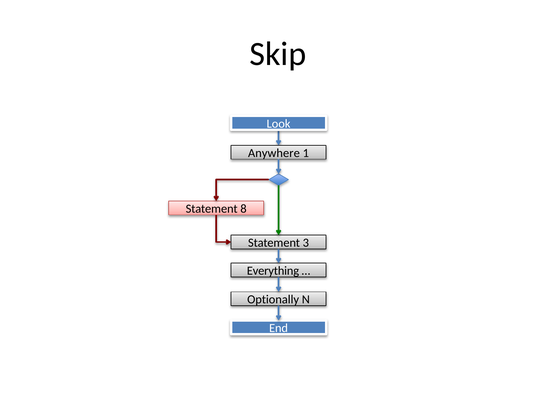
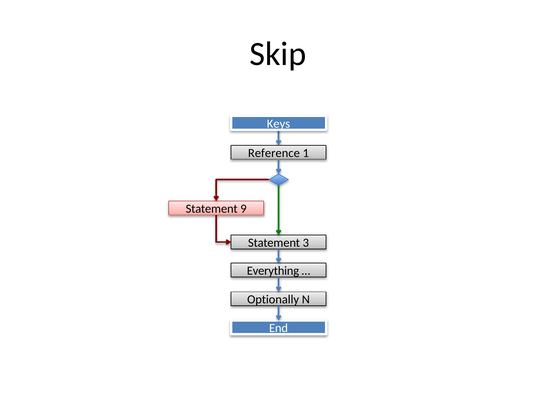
Look: Look -> Keys
Anywhere: Anywhere -> Reference
8: 8 -> 9
